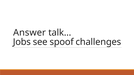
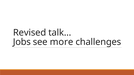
Answer: Answer -> Revised
spoof: spoof -> more
